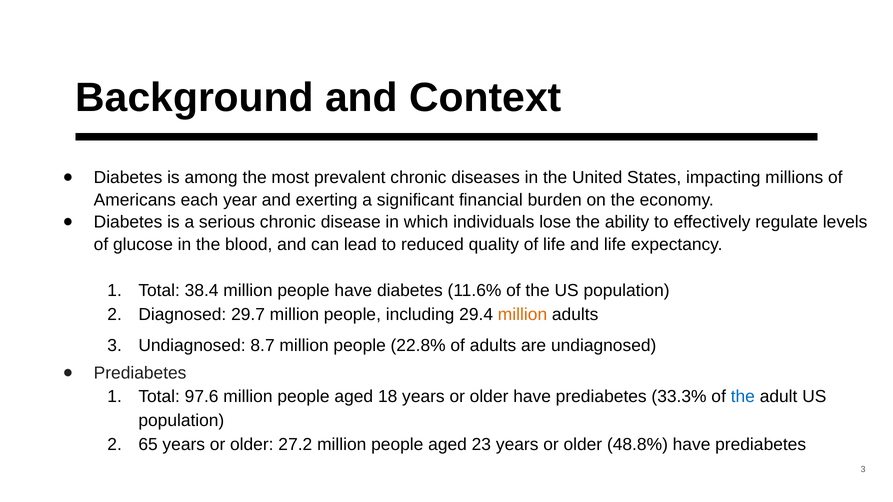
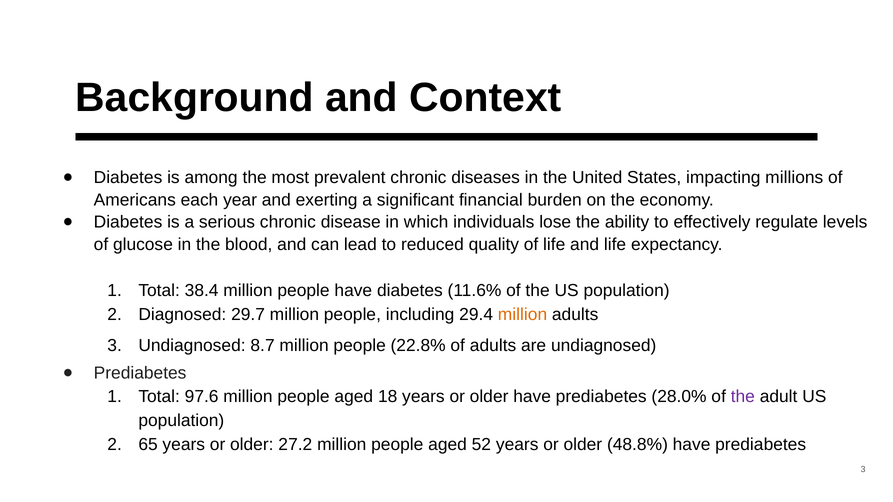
33.3%: 33.3% -> 28.0%
the at (743, 397) colour: blue -> purple
23: 23 -> 52
